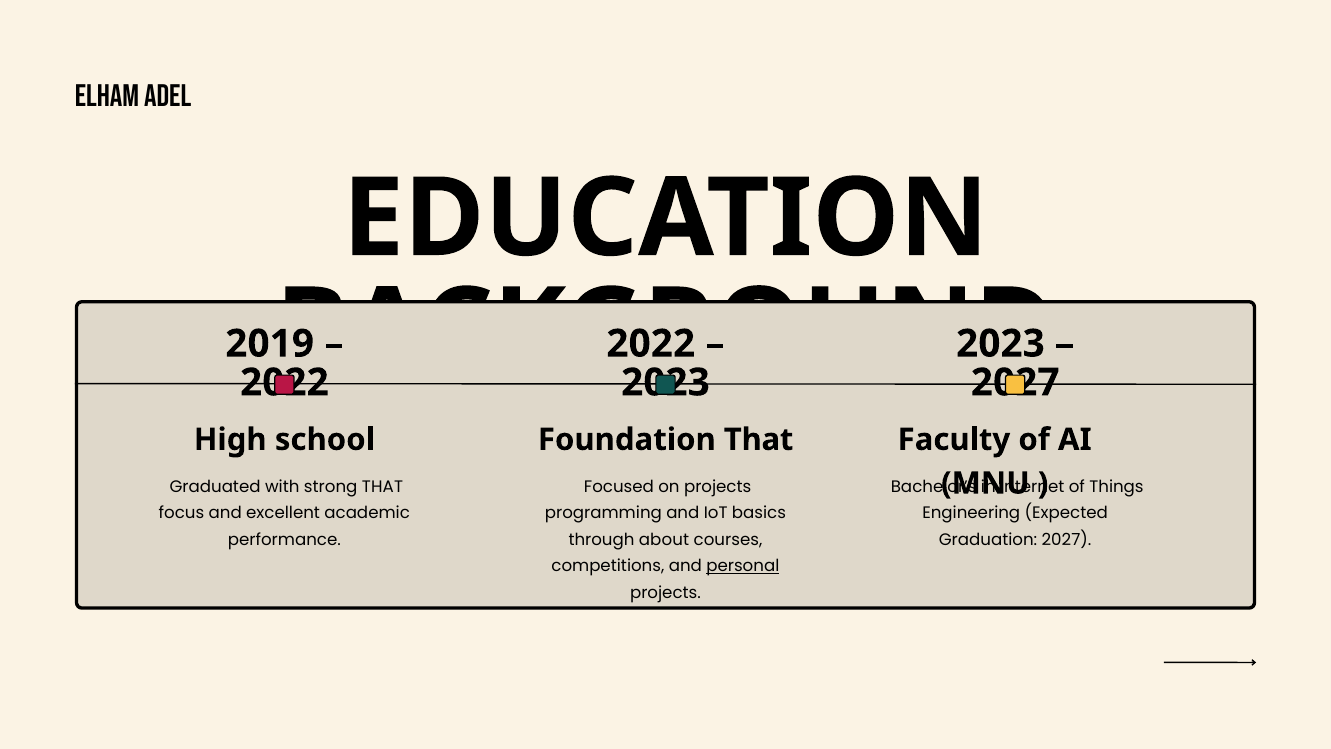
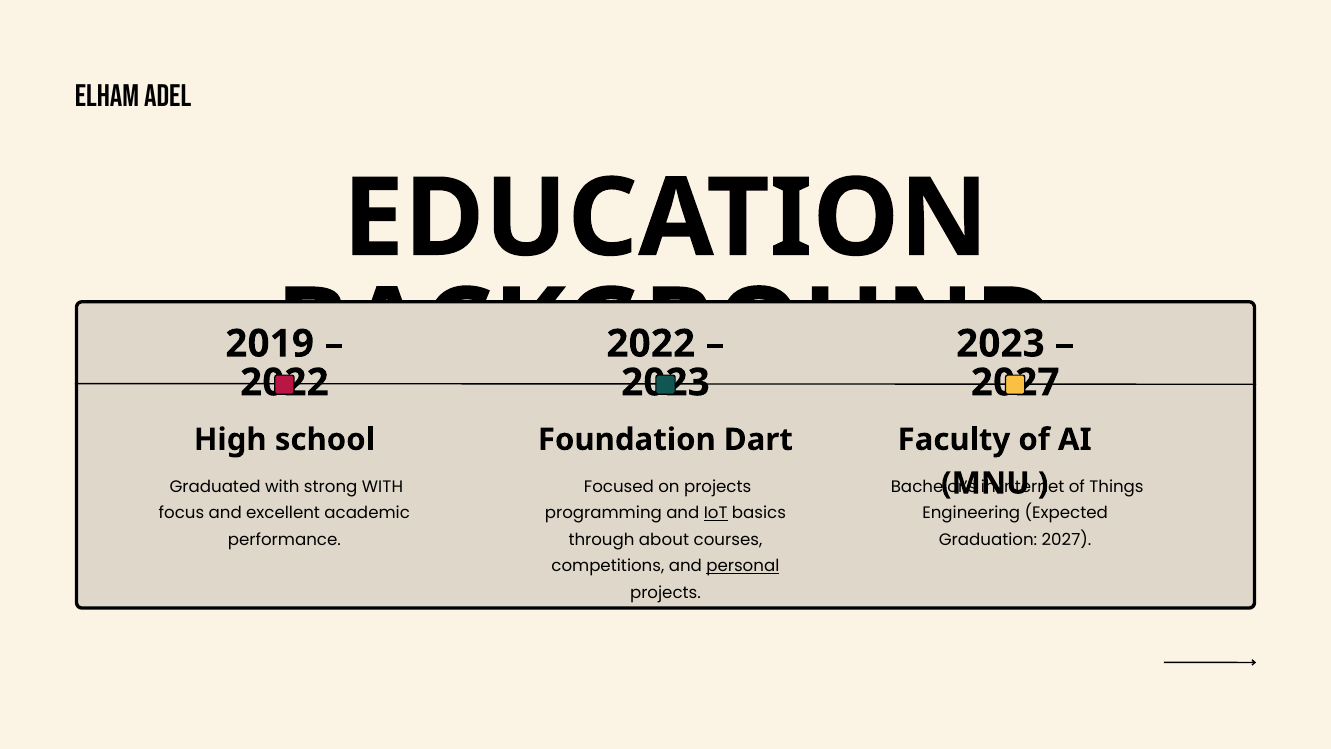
Foundation That: That -> Dart
strong THAT: THAT -> WITH
IoT underline: none -> present
